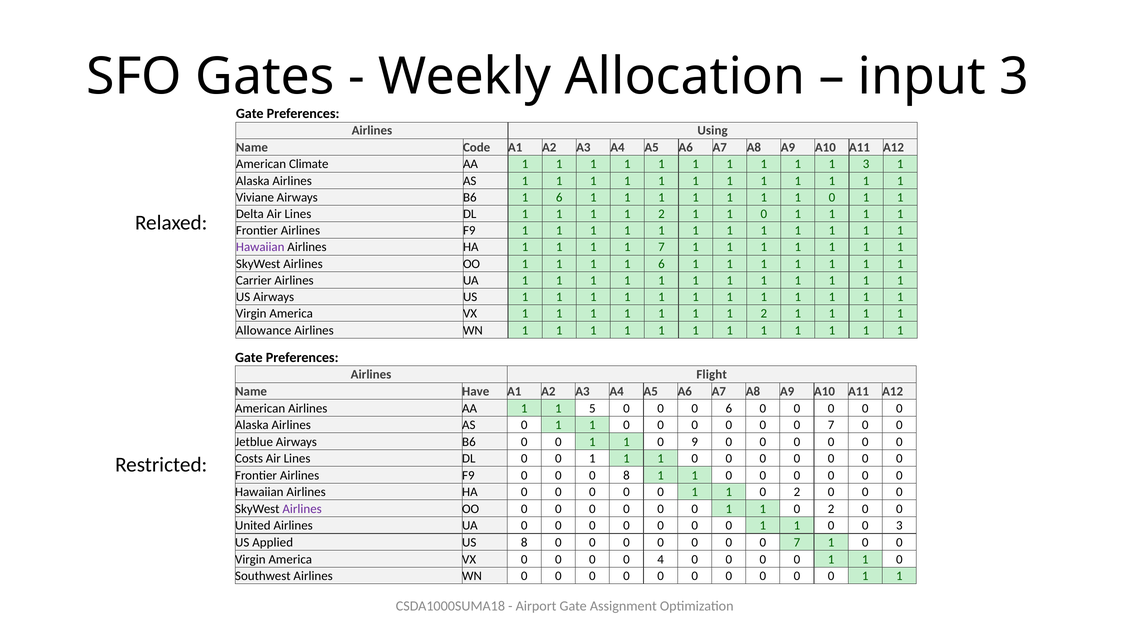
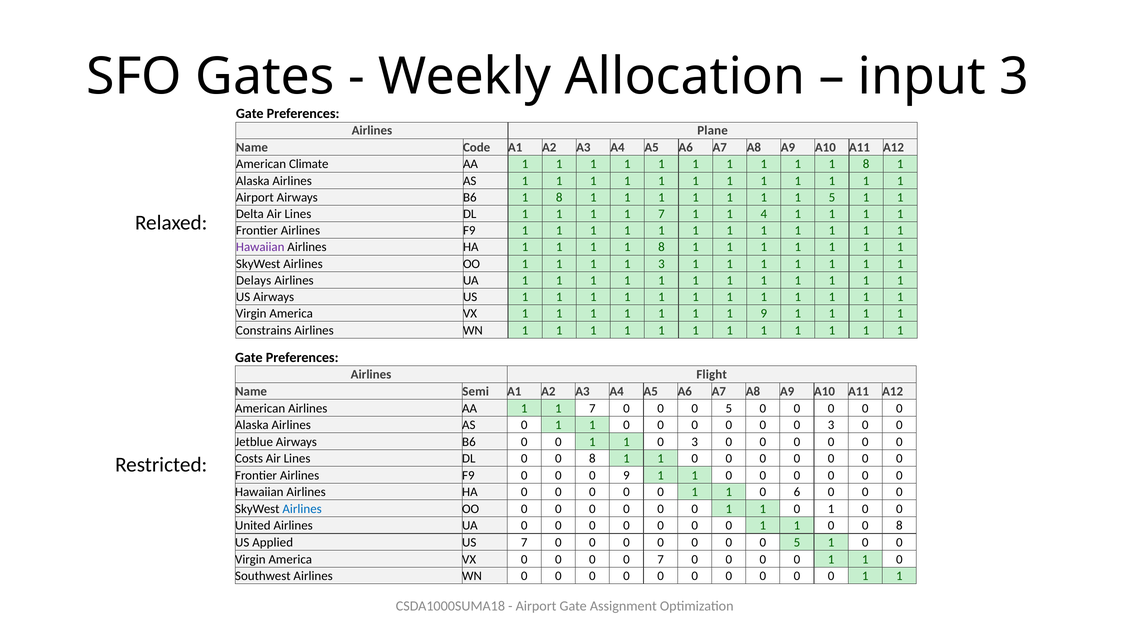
Using: Using -> Plane
3 at (866, 164): 3 -> 8
Viviane at (255, 198): Viviane -> Airport
B6 1 6: 6 -> 8
0 at (832, 198): 0 -> 5
2 at (661, 214): 2 -> 7
0 at (764, 214): 0 -> 4
7 at (661, 247): 7 -> 8
1 1 6: 6 -> 3
Carrier: Carrier -> Delays
2 at (764, 314): 2 -> 9
Allowance: Allowance -> Constrains
Have: Have -> Semi
AA 1 1 5: 5 -> 7
6 at (729, 409): 6 -> 5
7 at (831, 426): 7 -> 3
1 0 9: 9 -> 3
DL 0 0 1: 1 -> 8
0 8: 8 -> 9
2 at (797, 493): 2 -> 6
Airlines at (302, 509) colour: purple -> blue
2 at (831, 509): 2 -> 1
1 0 0 3: 3 -> 8
US 8: 8 -> 7
7 at (797, 543): 7 -> 5
0 4: 4 -> 7
